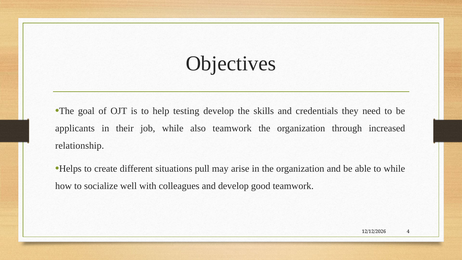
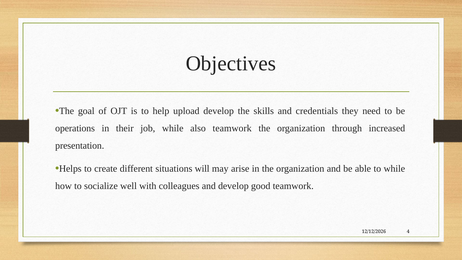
testing: testing -> upload
applicants: applicants -> operations
relationship: relationship -> presentation
pull: pull -> will
